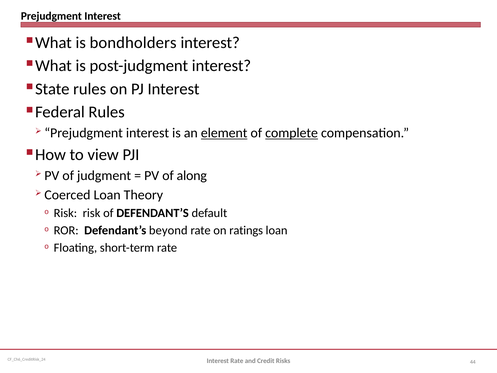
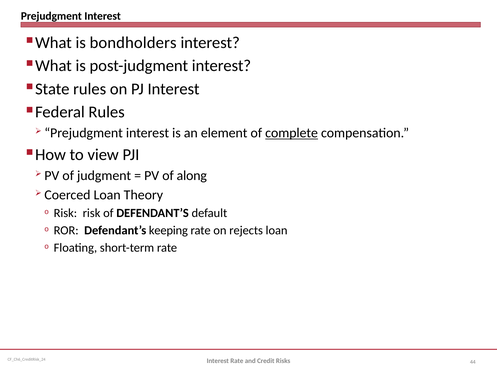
element underline: present -> none
beyond: beyond -> keeping
ratings: ratings -> rejects
